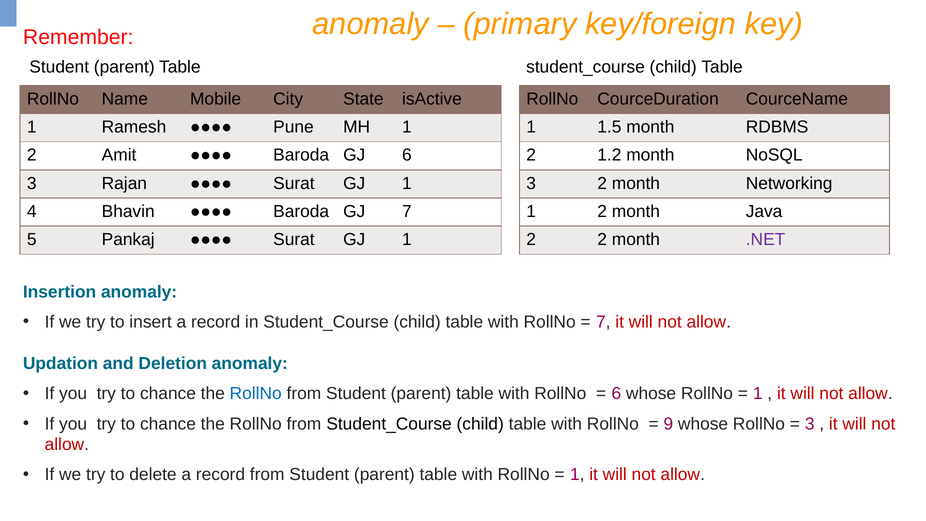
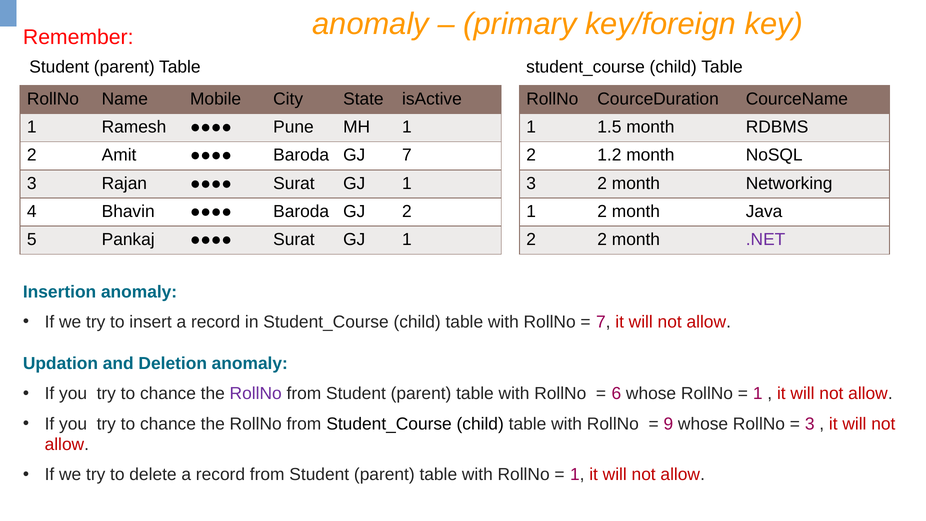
GJ 6: 6 -> 7
GJ 7: 7 -> 2
RollNo at (256, 394) colour: blue -> purple
